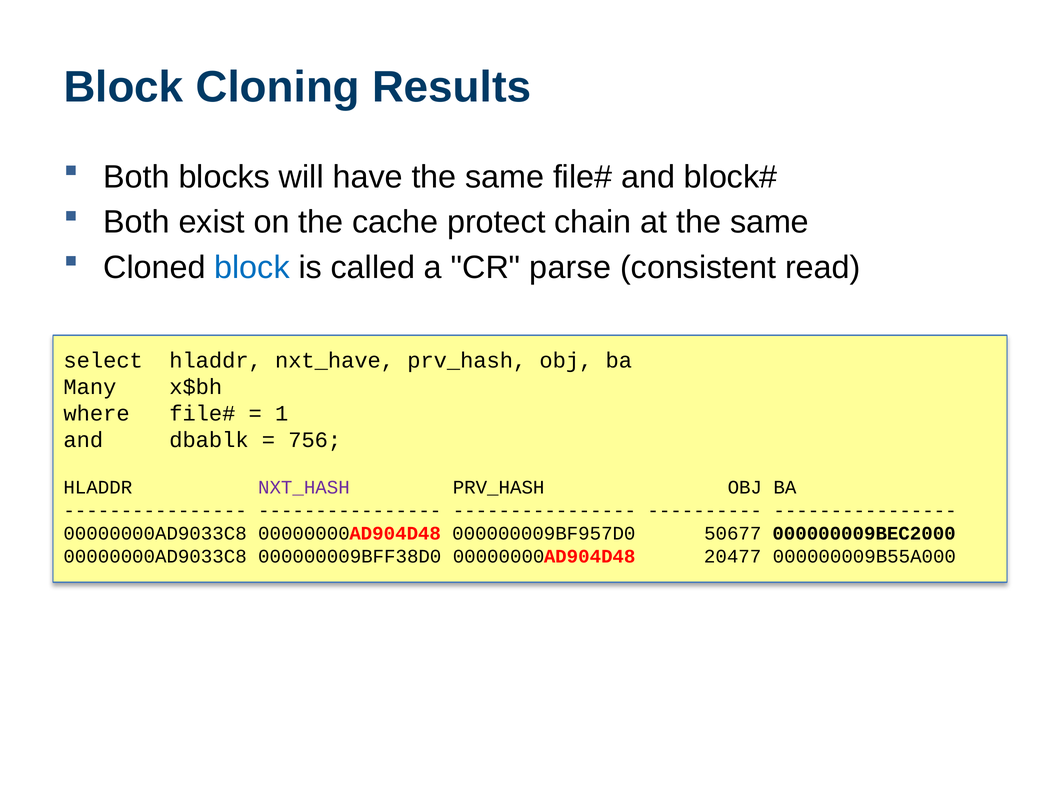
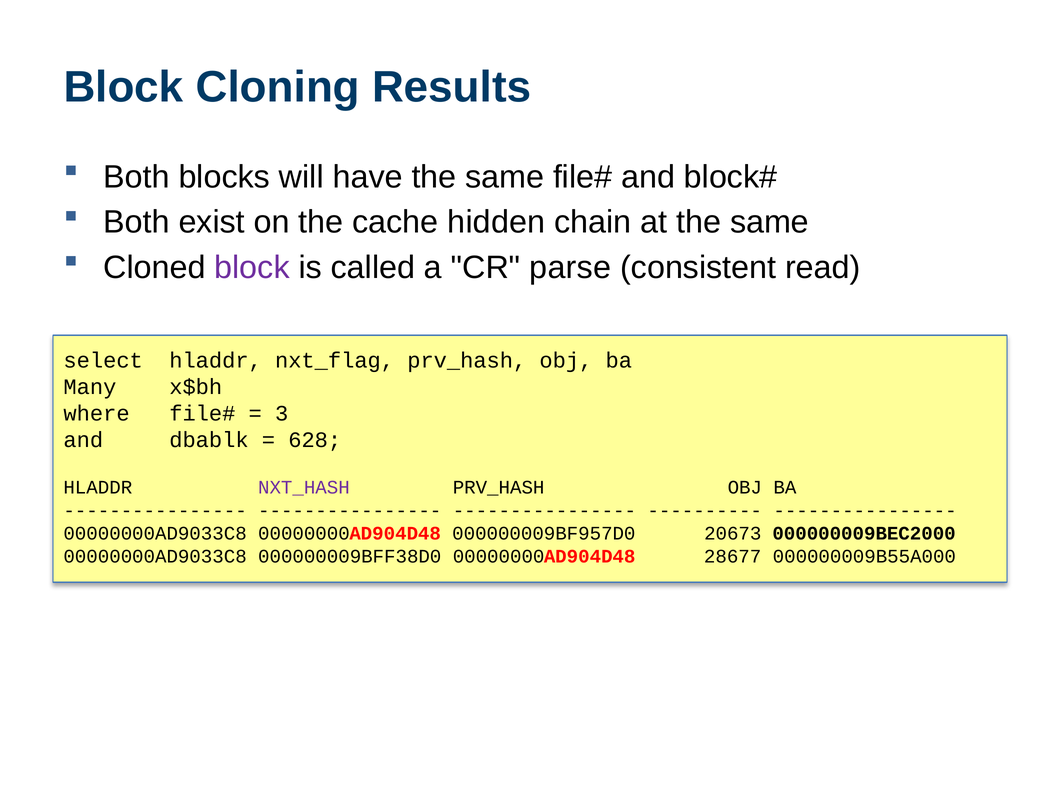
protect: protect -> hidden
block at (252, 268) colour: blue -> purple
nxt_have: nxt_have -> nxt_flag
1: 1 -> 3
756: 756 -> 628
50677: 50677 -> 20673
20477: 20477 -> 28677
